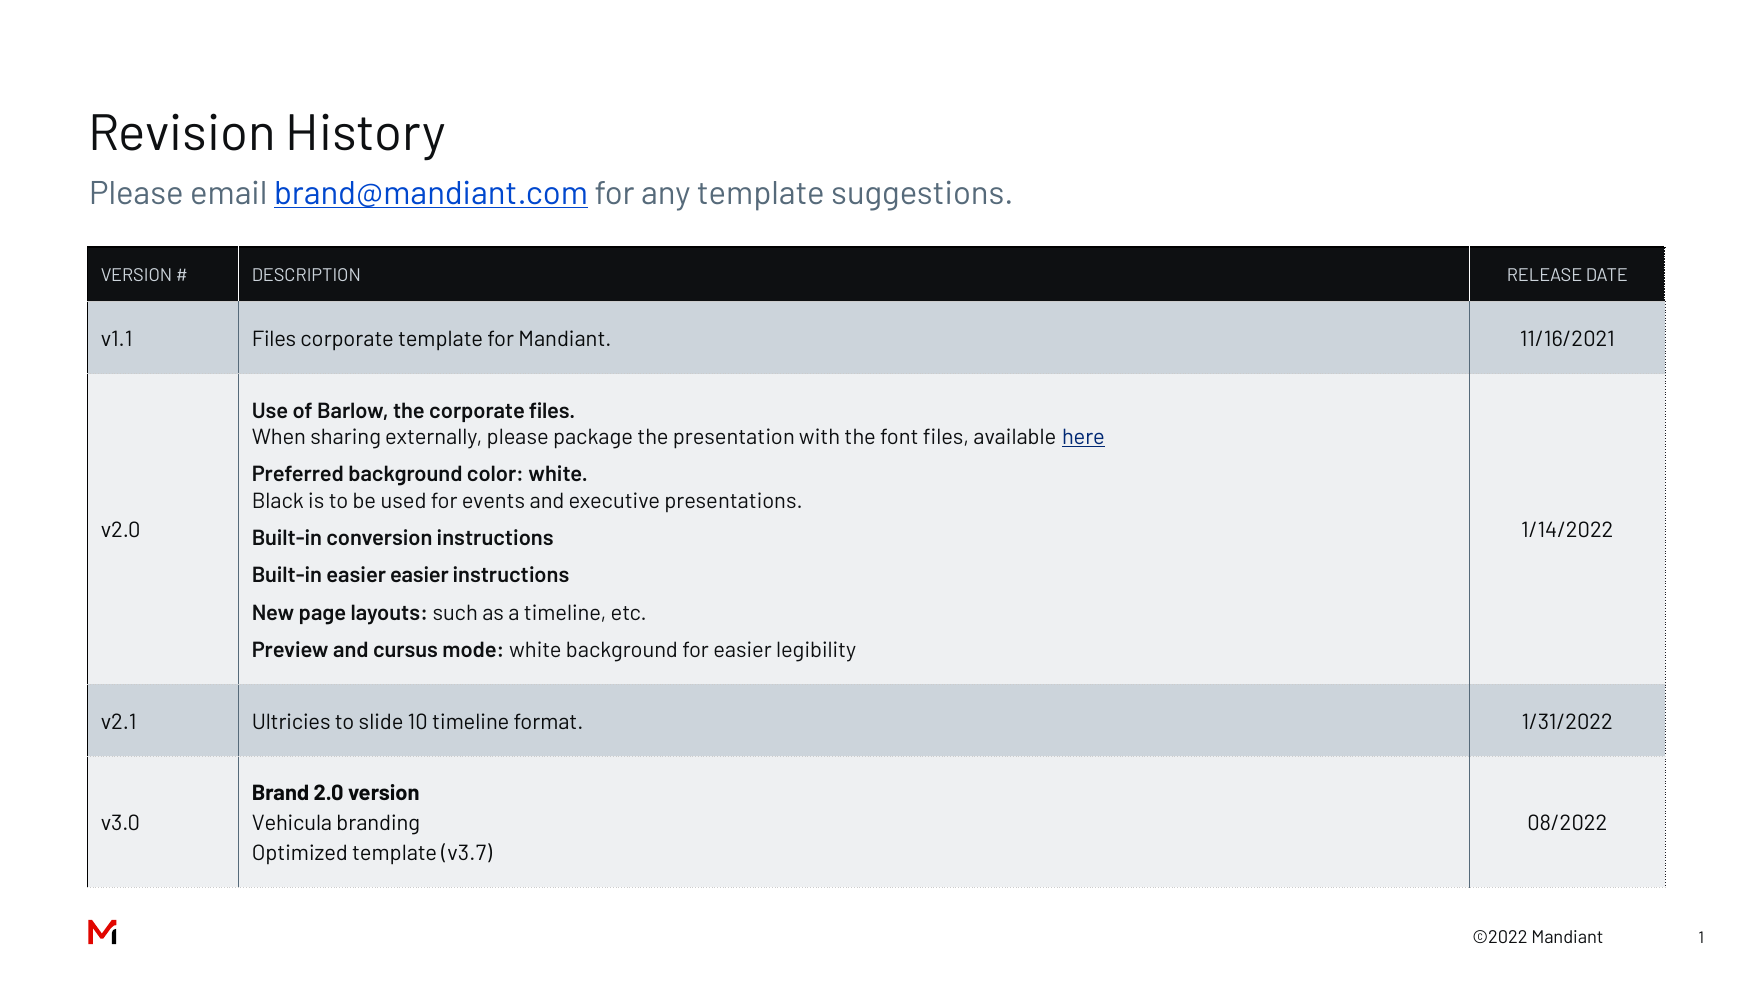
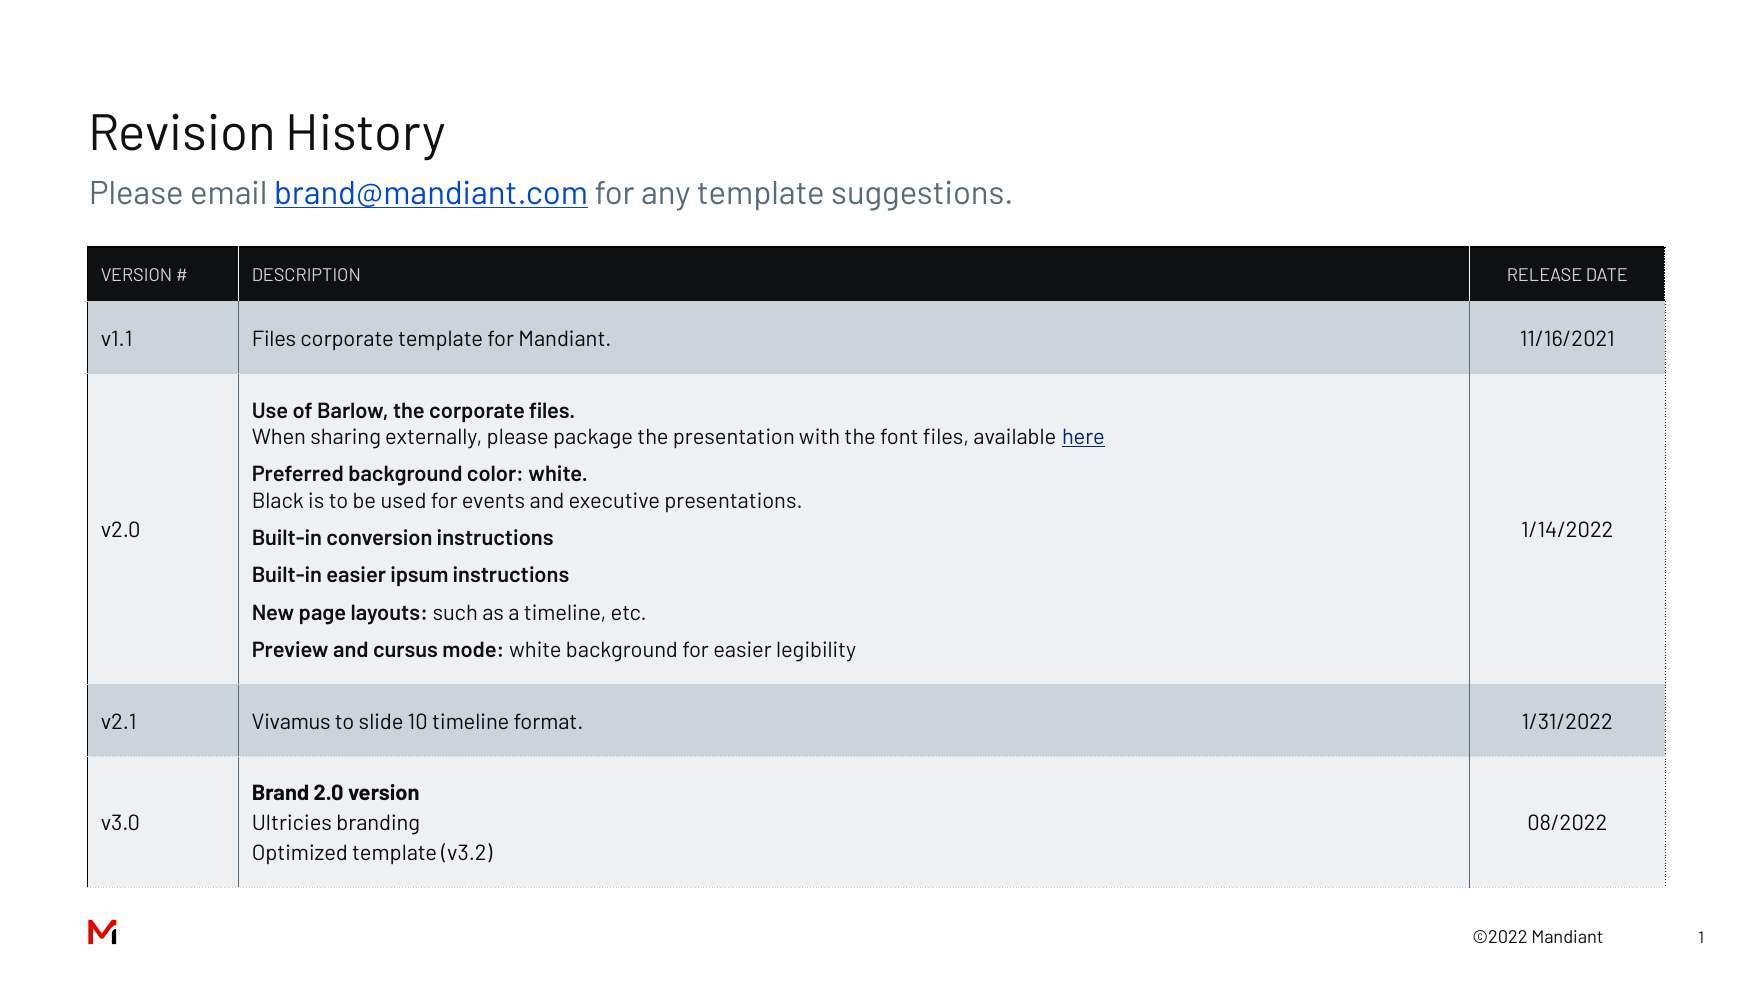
easier easier: easier -> ipsum
Ultricies: Ultricies -> Vivamus
Vehicula: Vehicula -> Ultricies
v3.7: v3.7 -> v3.2
